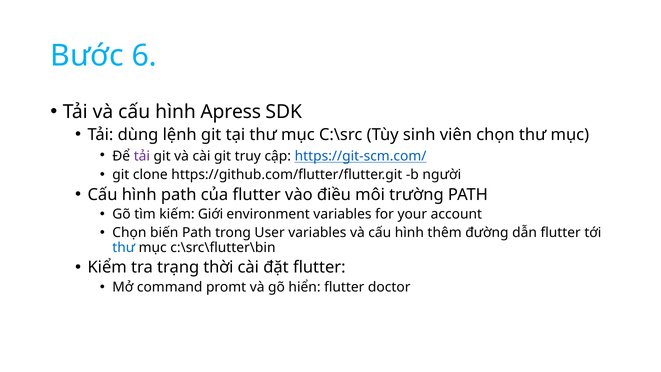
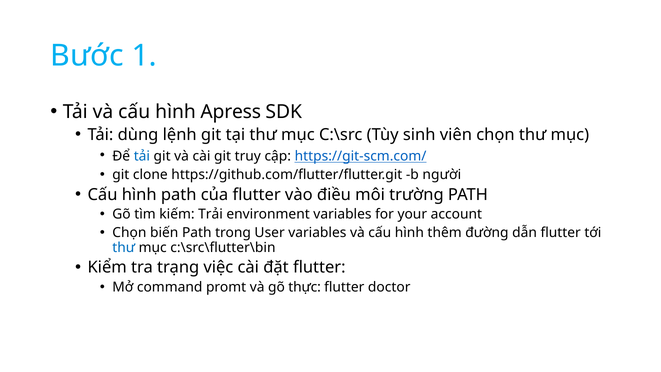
6: 6 -> 1
tải at (142, 156) colour: purple -> blue
Giới: Giới -> Trải
thời: thời -> việc
hiển: hiển -> thực
